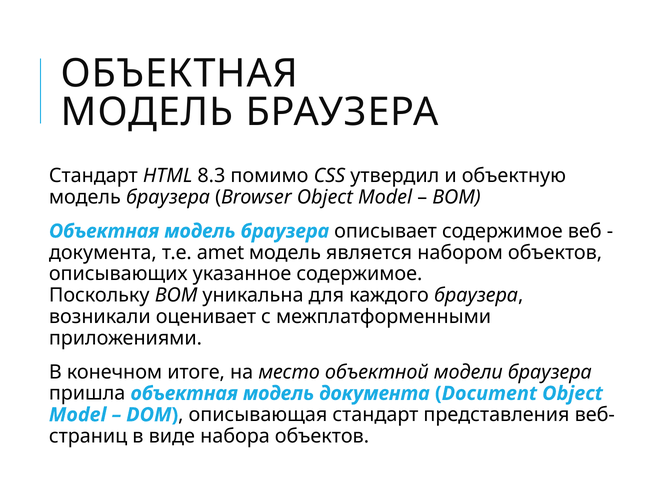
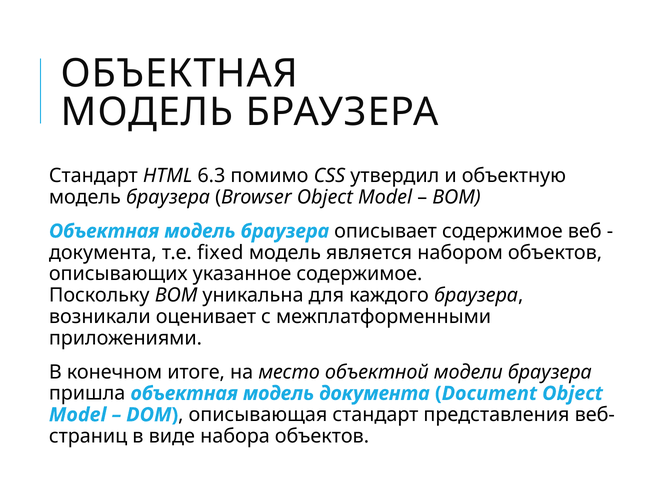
8.3: 8.3 -> 6.3
amet: amet -> fixed
